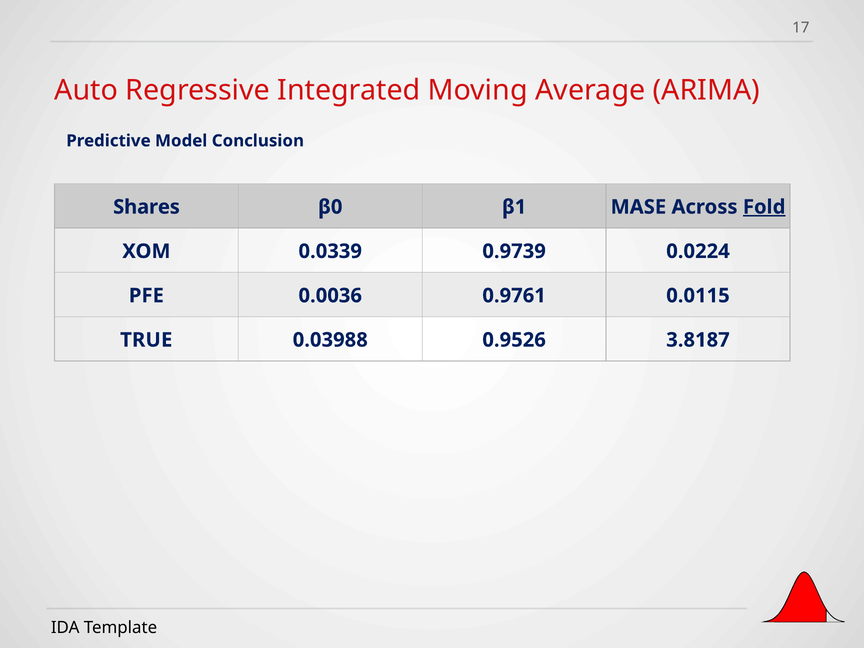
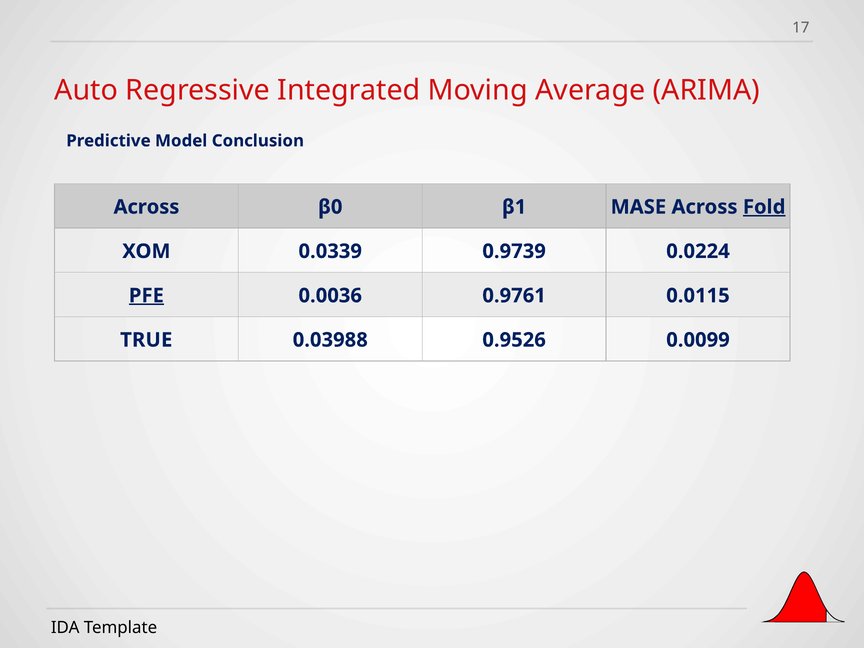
Shares at (147, 207): Shares -> Across
PFE underline: none -> present
3.8187: 3.8187 -> 0.0099
